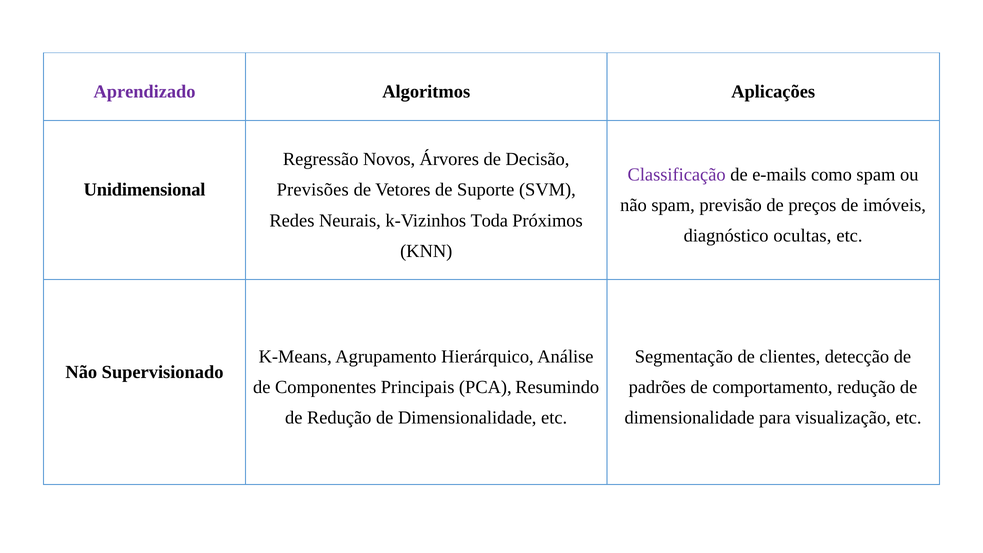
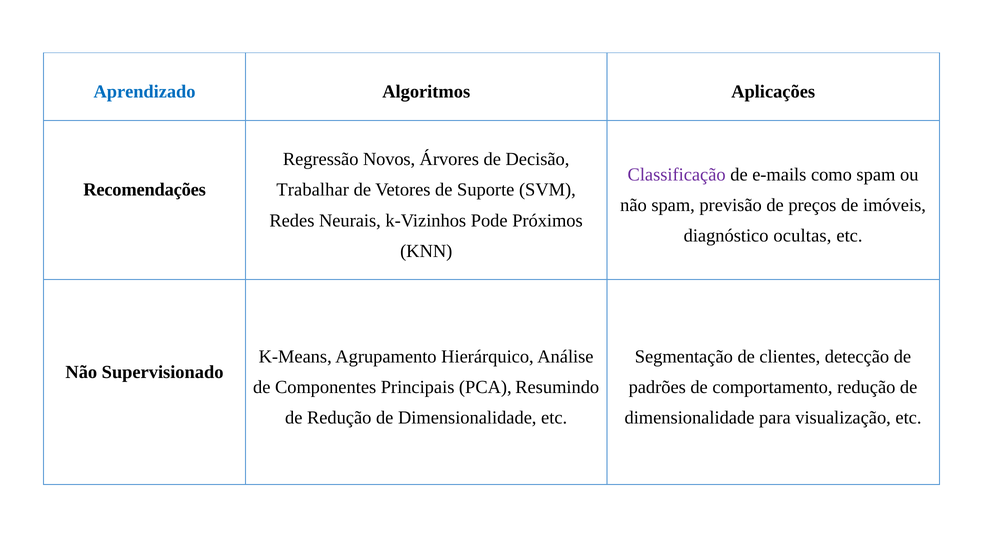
Aprendizado colour: purple -> blue
Unidimensional: Unidimensional -> Recomendações
Previsões: Previsões -> Trabalhar
Toda: Toda -> Pode
